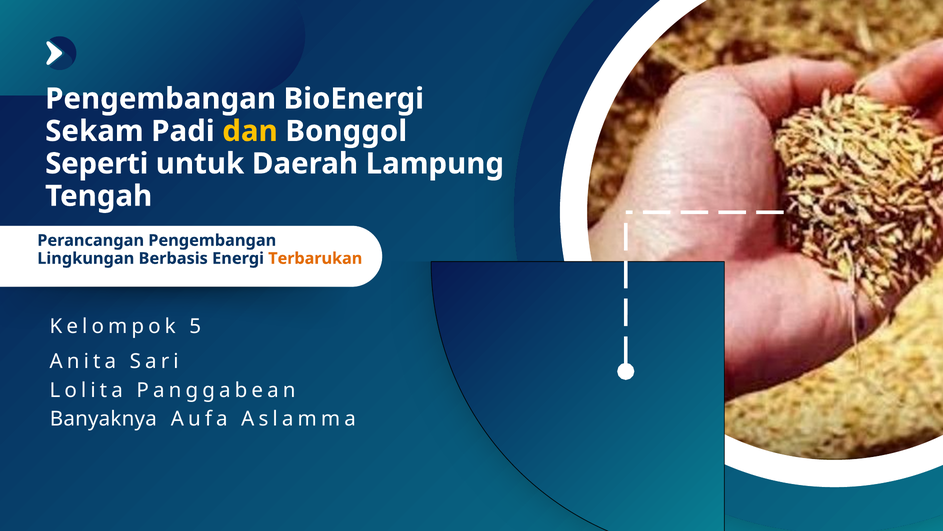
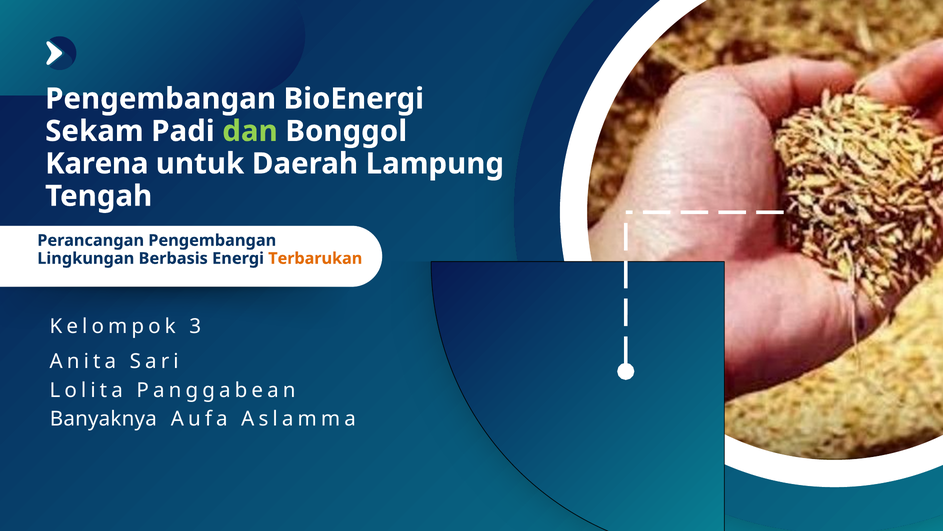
dan colour: yellow -> light green
Seperti: Seperti -> Karena
5: 5 -> 3
